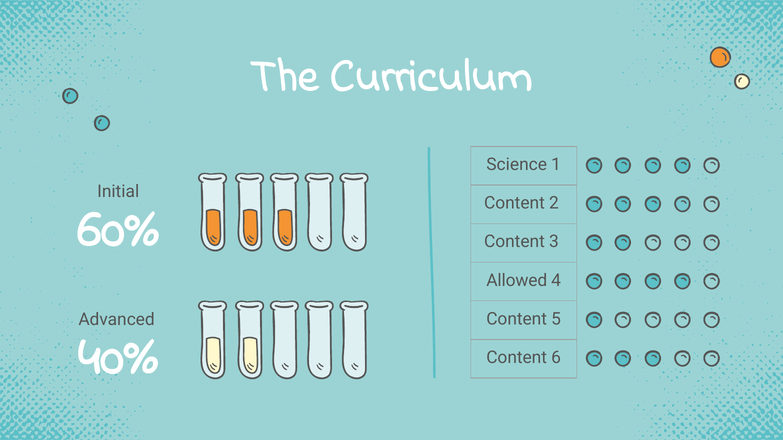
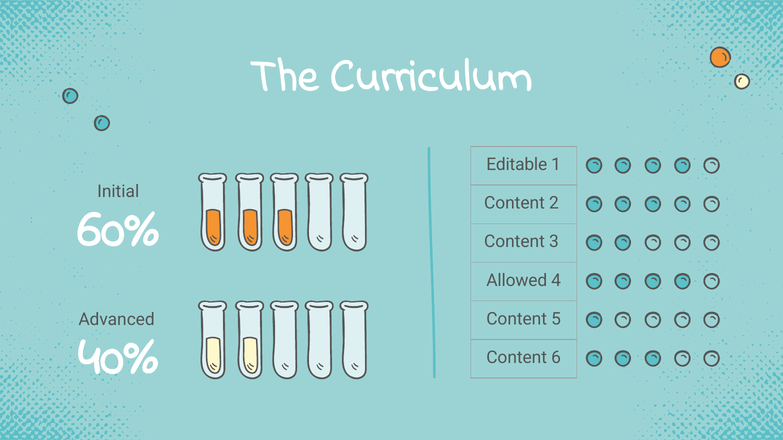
Science: Science -> Editable
